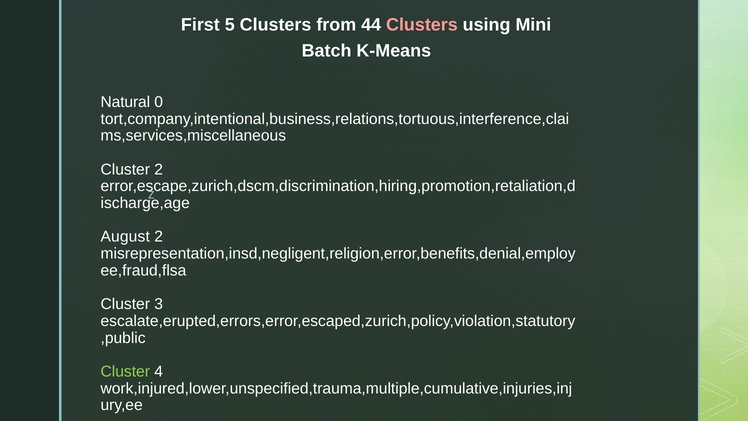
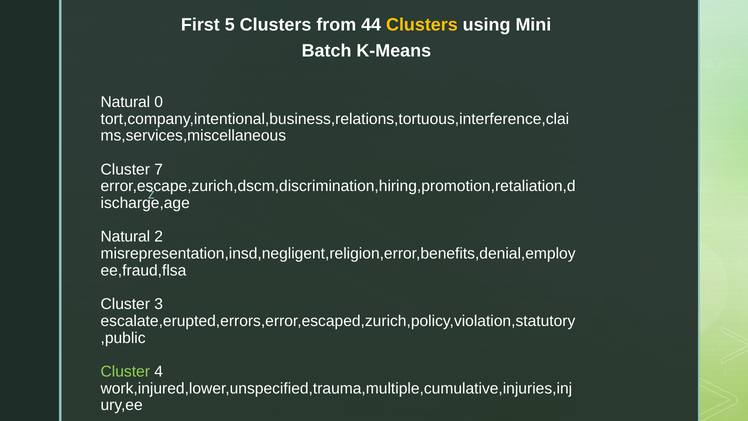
Clusters at (422, 25) colour: pink -> yellow
Cluster 2: 2 -> 7
August at (125, 237): August -> Natural
